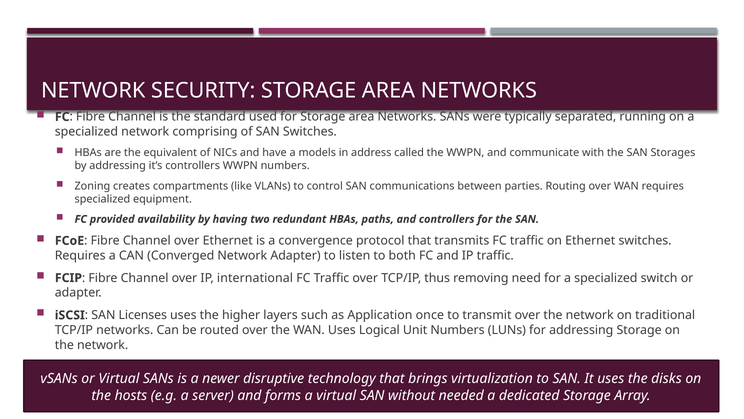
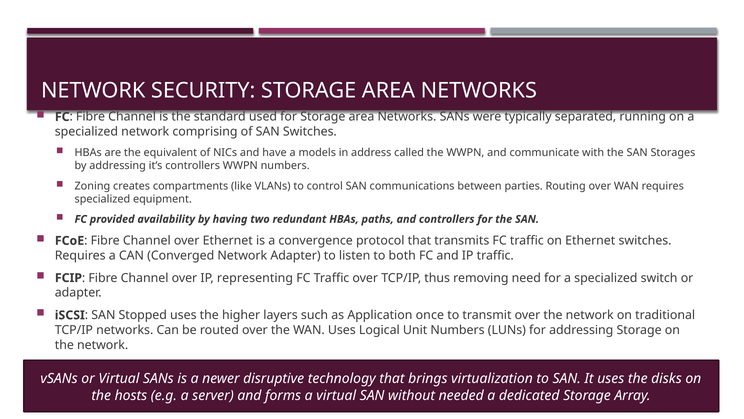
international: international -> representing
Licenses: Licenses -> Stopped
